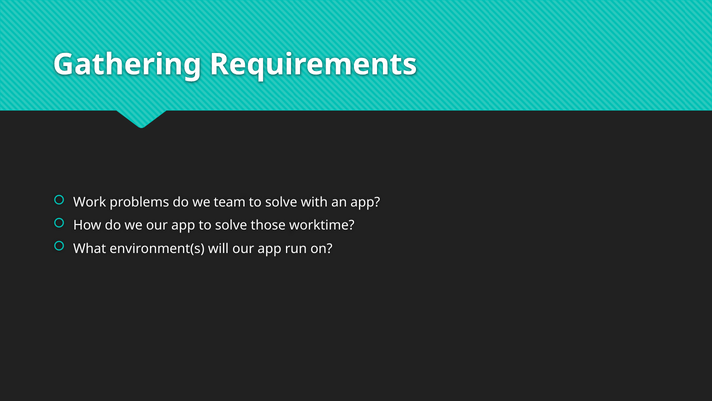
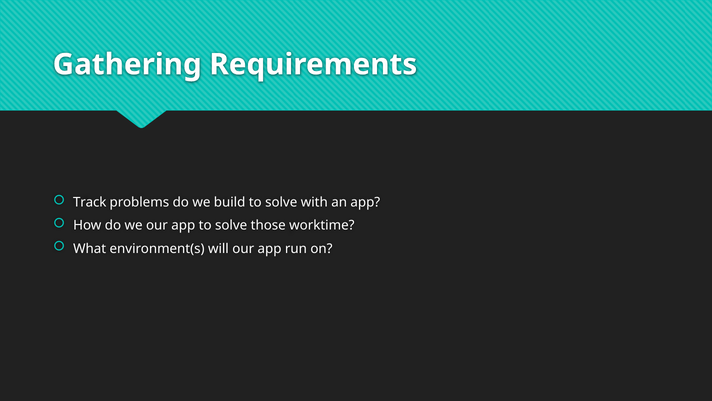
Work: Work -> Track
team: team -> build
